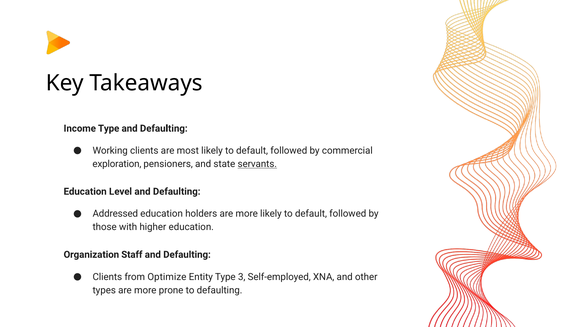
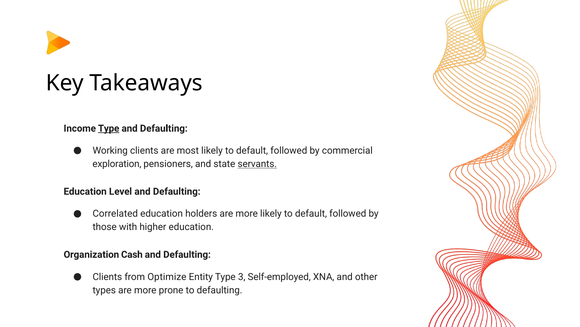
Type at (109, 128) underline: none -> present
Addressed: Addressed -> Correlated
Staff: Staff -> Cash
